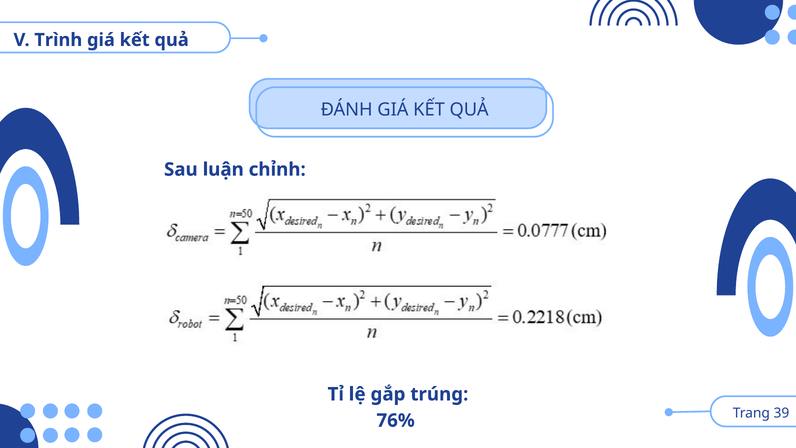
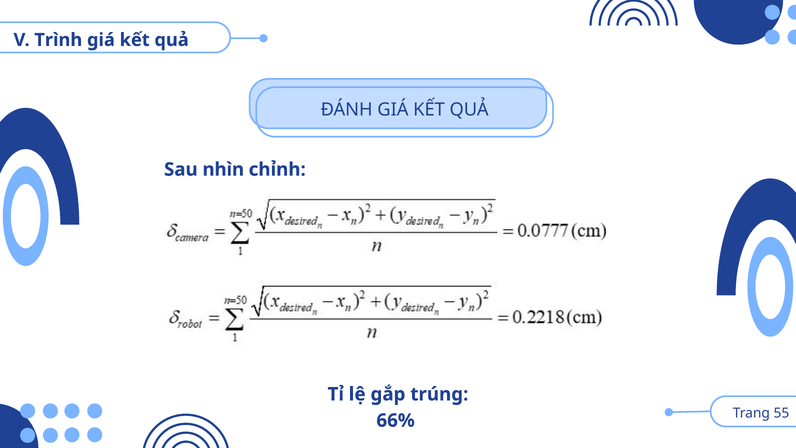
luận: luận -> nhìn
39: 39 -> 55
76%: 76% -> 66%
